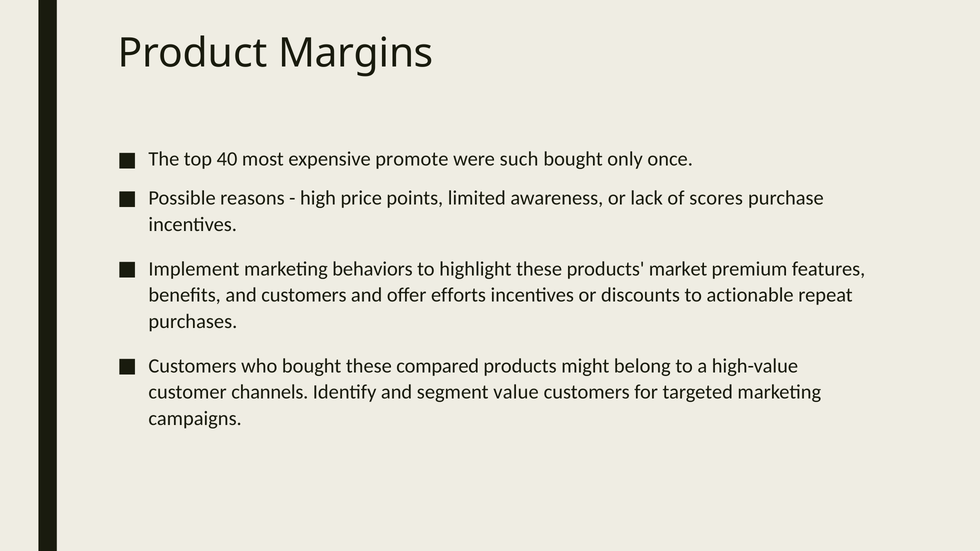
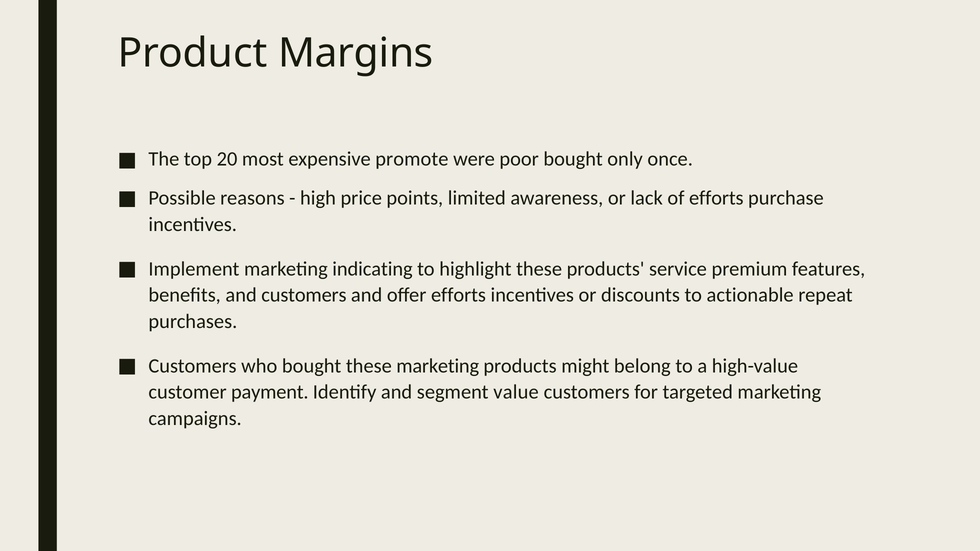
40: 40 -> 20
such: such -> poor
of scores: scores -> efforts
behaviors: behaviors -> indicating
market: market -> service
these compared: compared -> marketing
channels: channels -> payment
